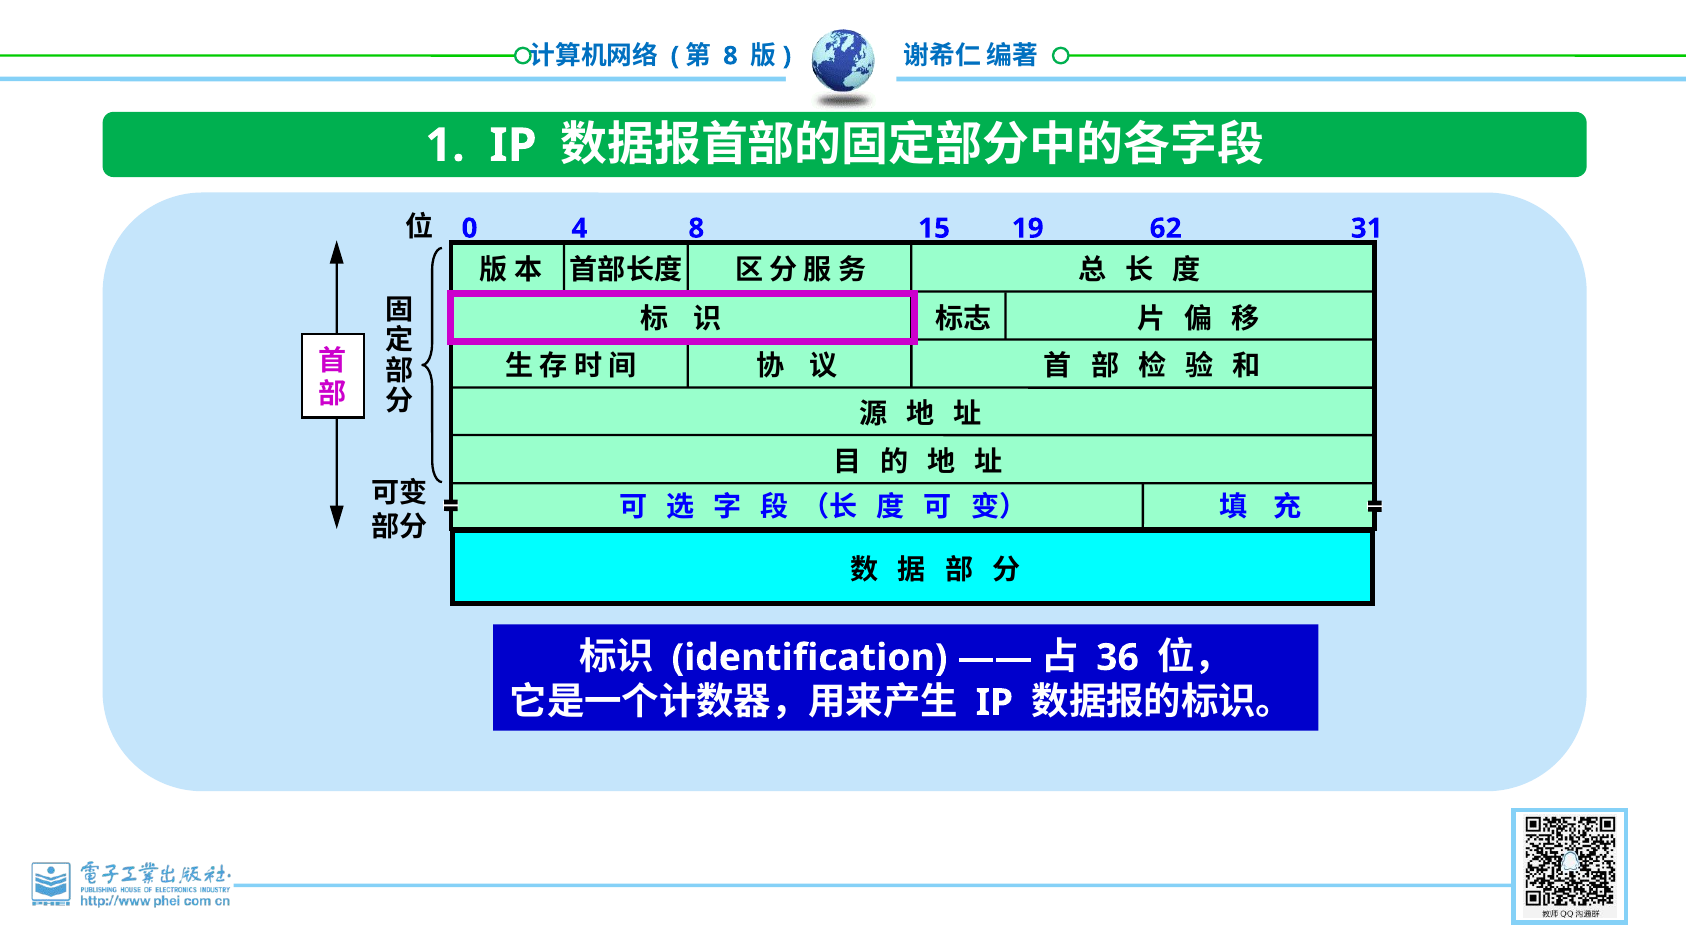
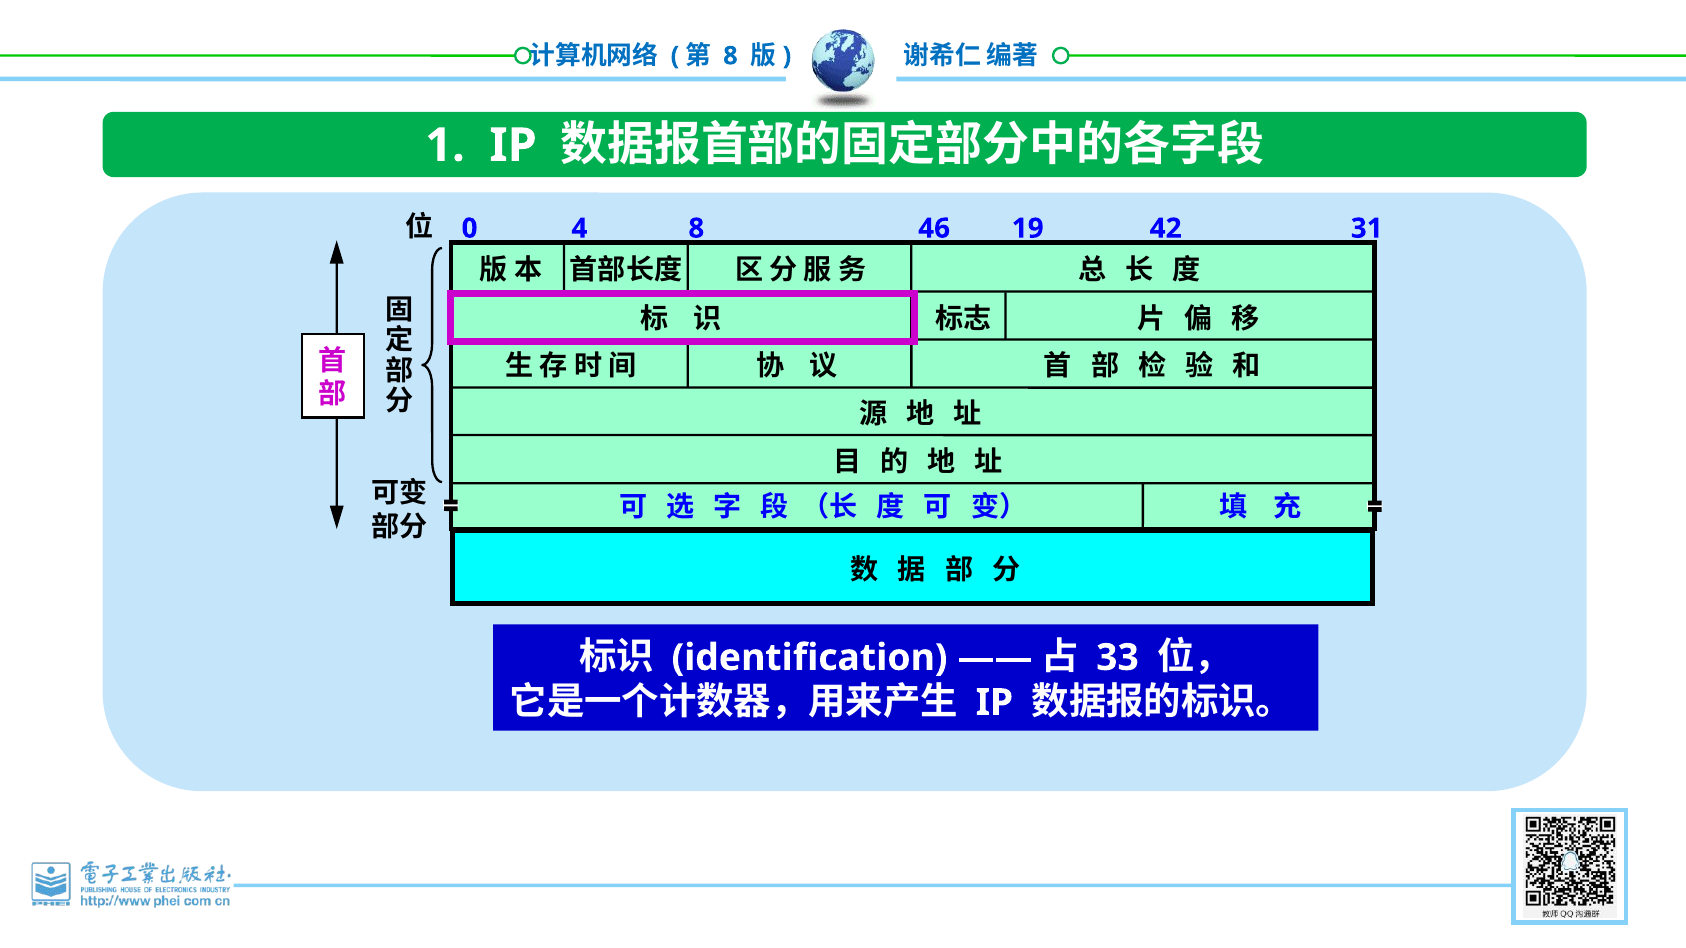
15: 15 -> 46
62: 62 -> 42
36: 36 -> 33
